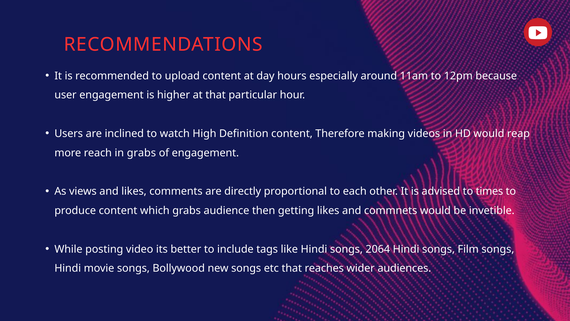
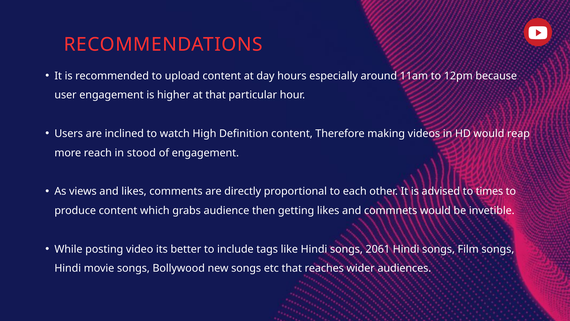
in grabs: grabs -> stood
2064: 2064 -> 2061
